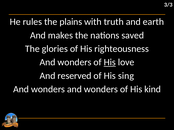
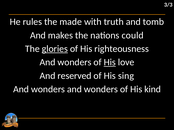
plains: plains -> made
earth: earth -> tomb
saved: saved -> could
glories underline: none -> present
